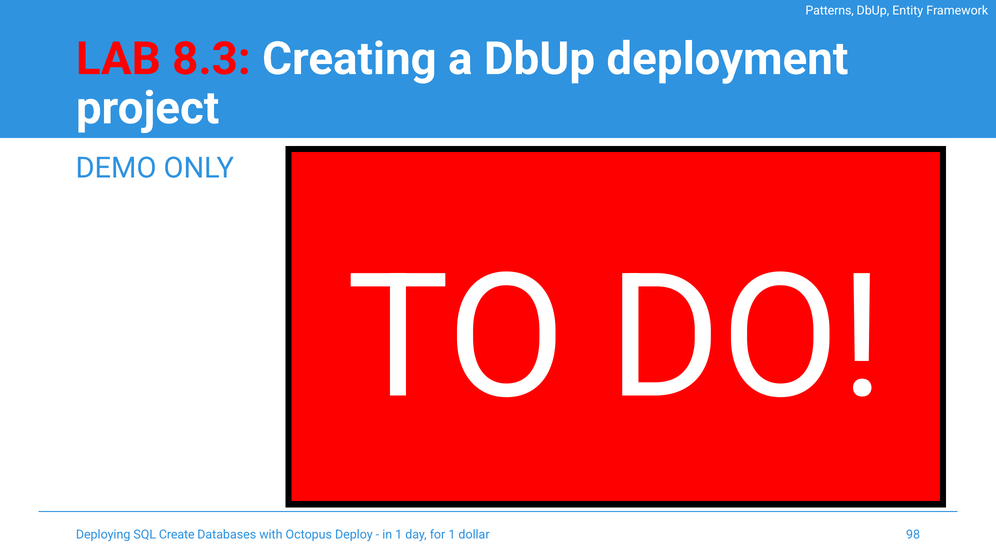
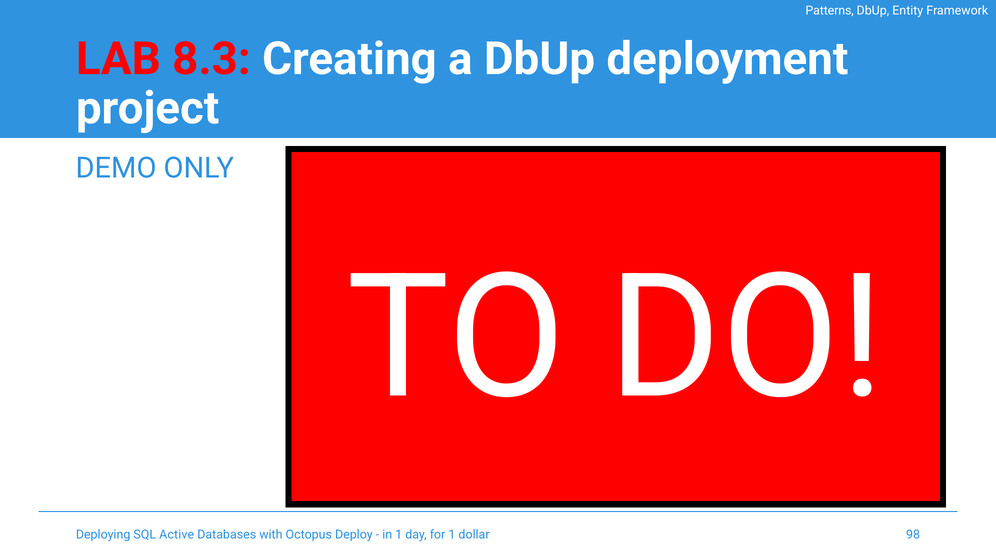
Create: Create -> Active
